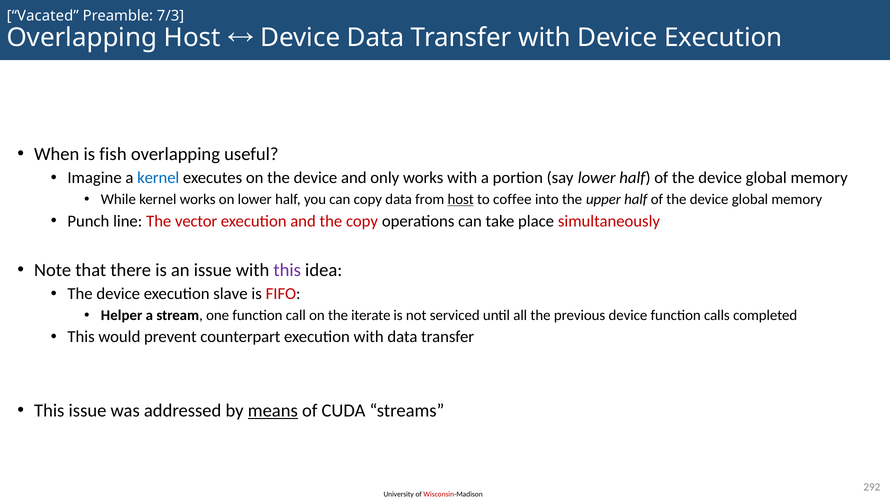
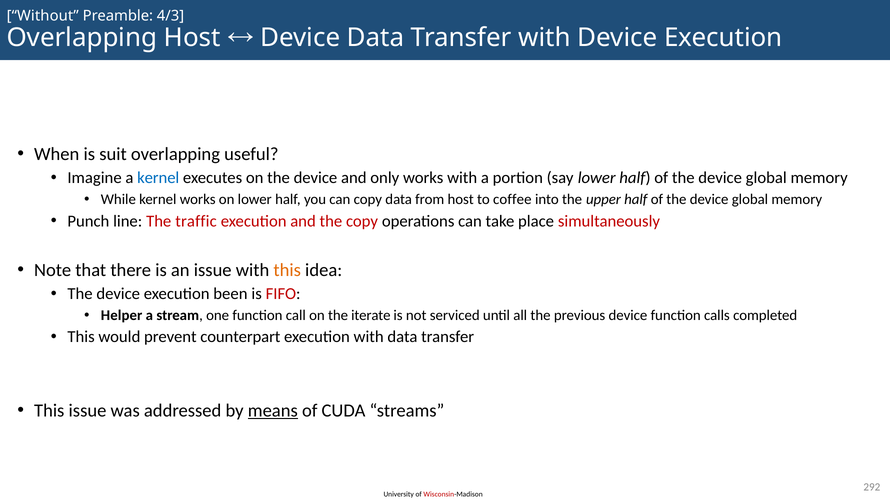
Vacated: Vacated -> Without
7/3: 7/3 -> 4/3
fish: fish -> suit
host at (461, 199) underline: present -> none
vector: vector -> traffic
this at (287, 270) colour: purple -> orange
slave: slave -> been
